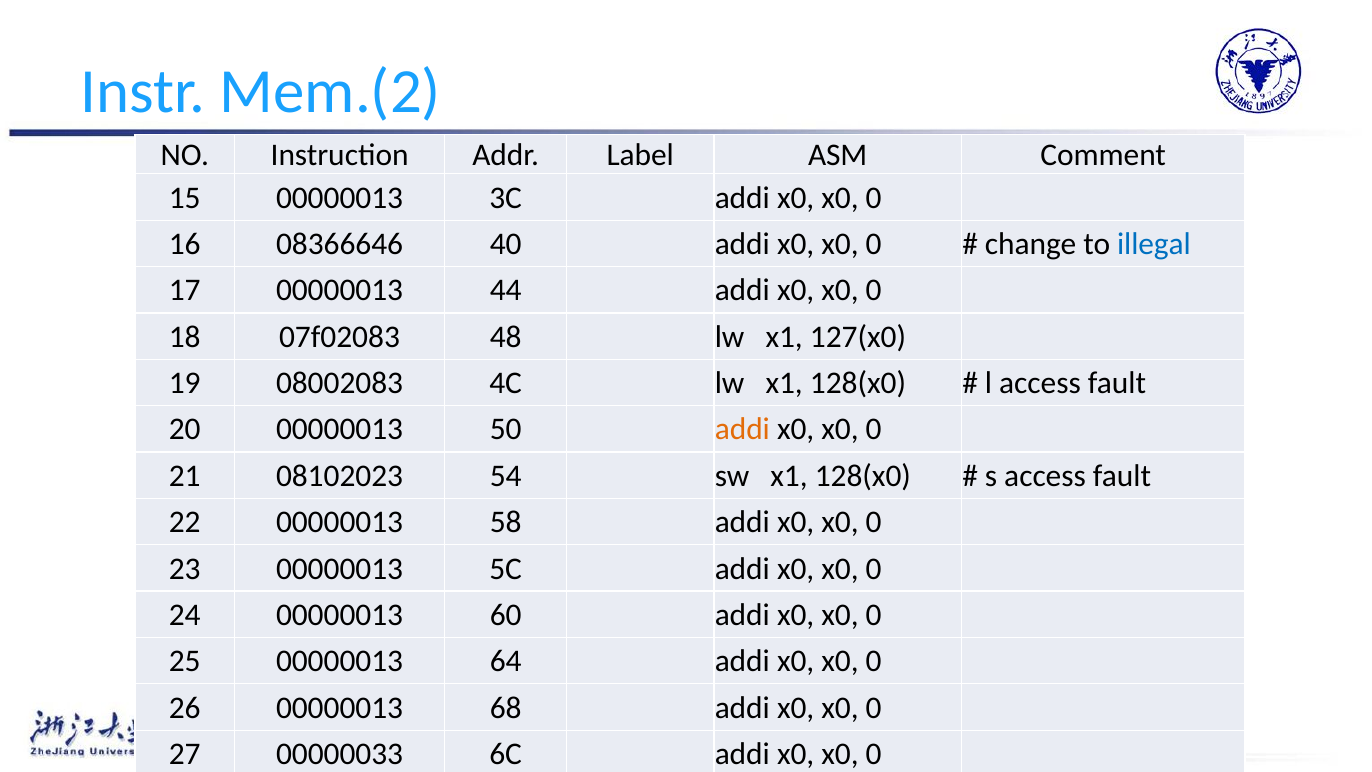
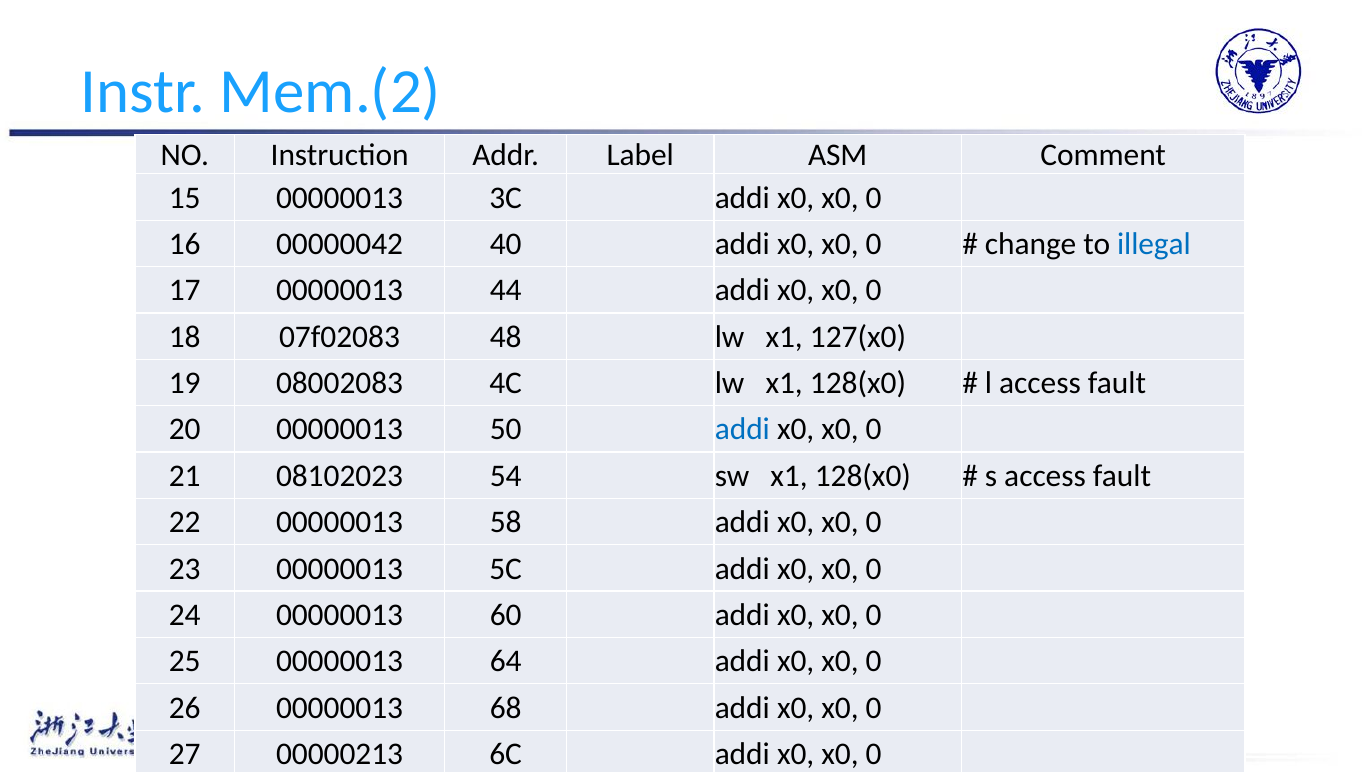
08366646: 08366646 -> 00000042
addi at (742, 429) colour: orange -> blue
00000033: 00000033 -> 00000213
